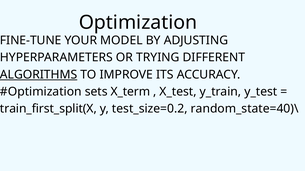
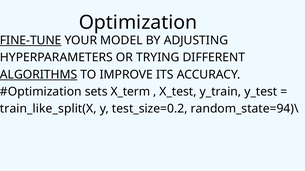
FINE-TUNE underline: none -> present
train_first_split(X: train_first_split(X -> train_like_split(X
random_state=40)\: random_state=40)\ -> random_state=94)\
